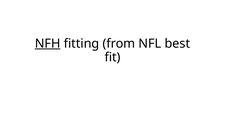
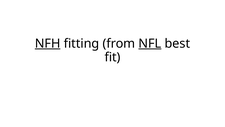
NFL underline: none -> present
